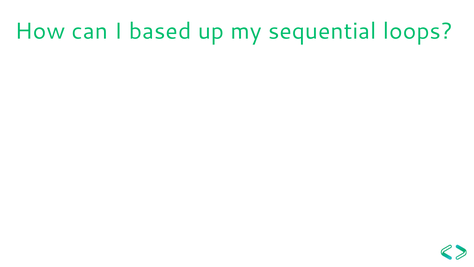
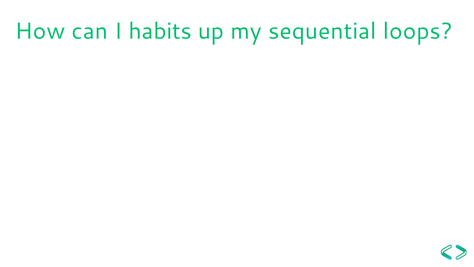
based: based -> habits
